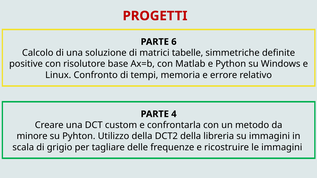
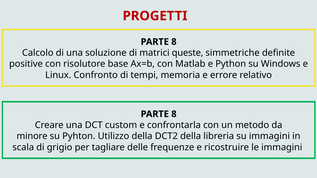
6 at (174, 42): 6 -> 8
tabelle: tabelle -> queste
4 at (174, 114): 4 -> 8
